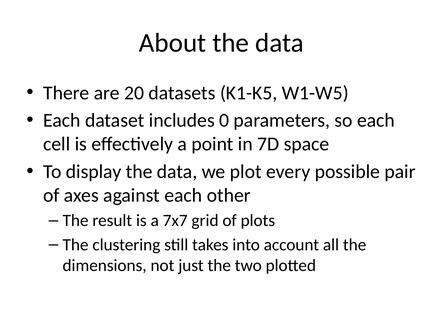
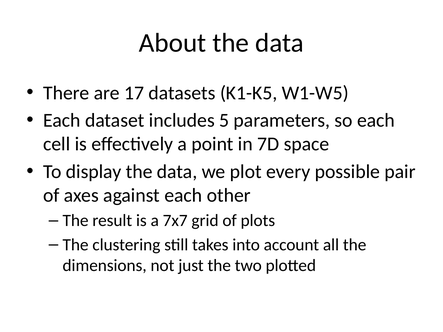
20: 20 -> 17
0: 0 -> 5
